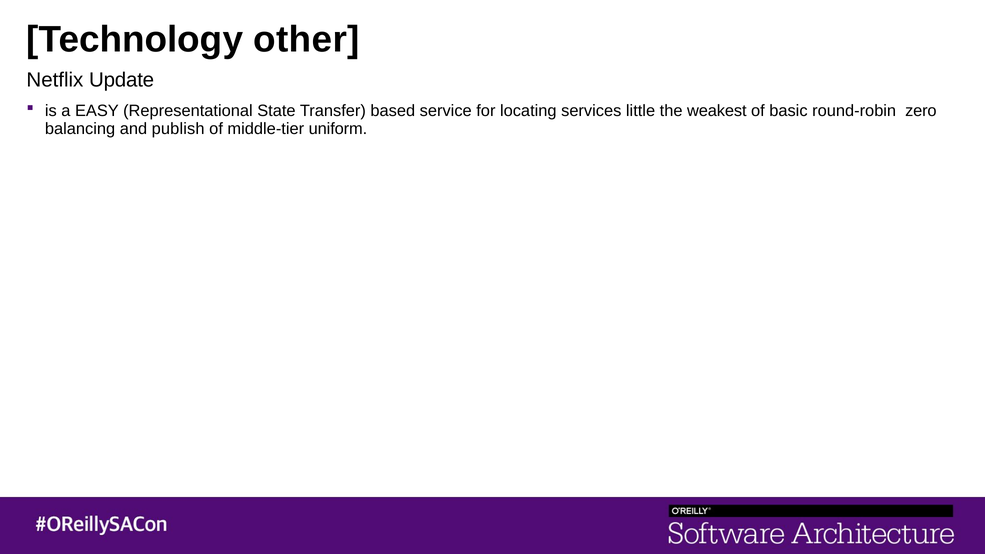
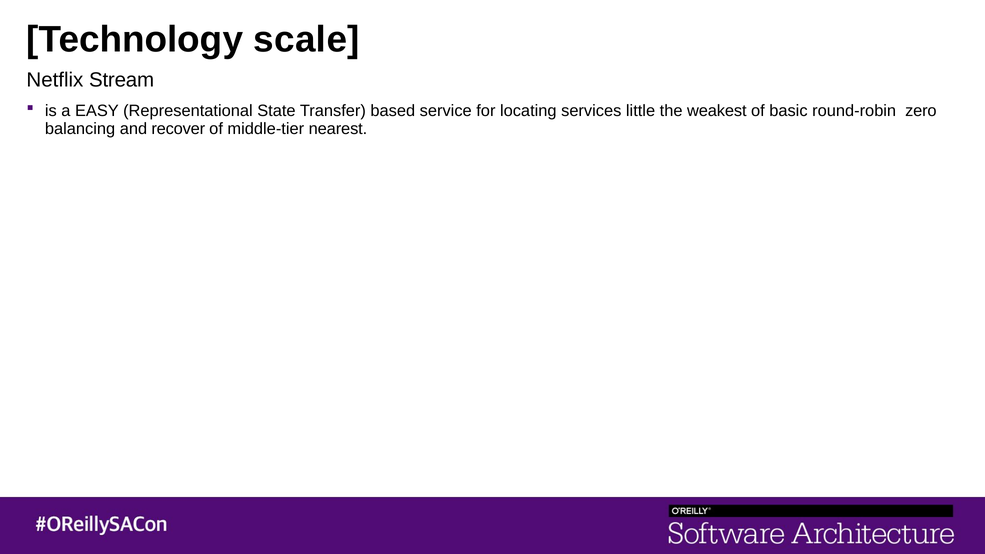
other: other -> scale
Update: Update -> Stream
publish: publish -> recover
uniform: uniform -> nearest
